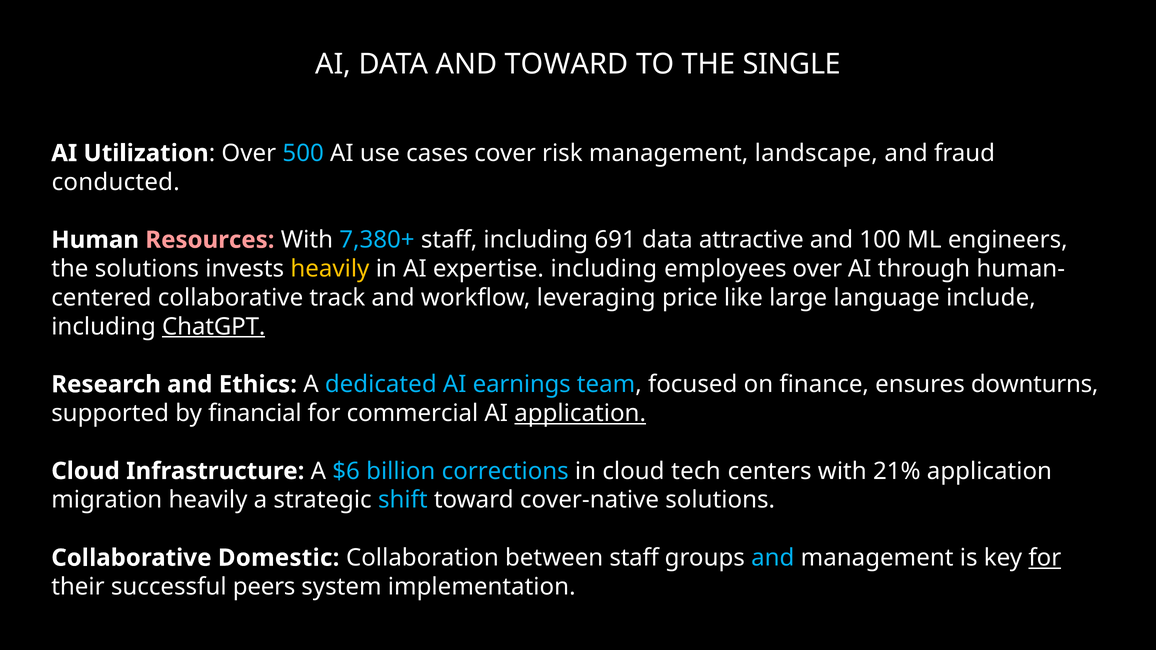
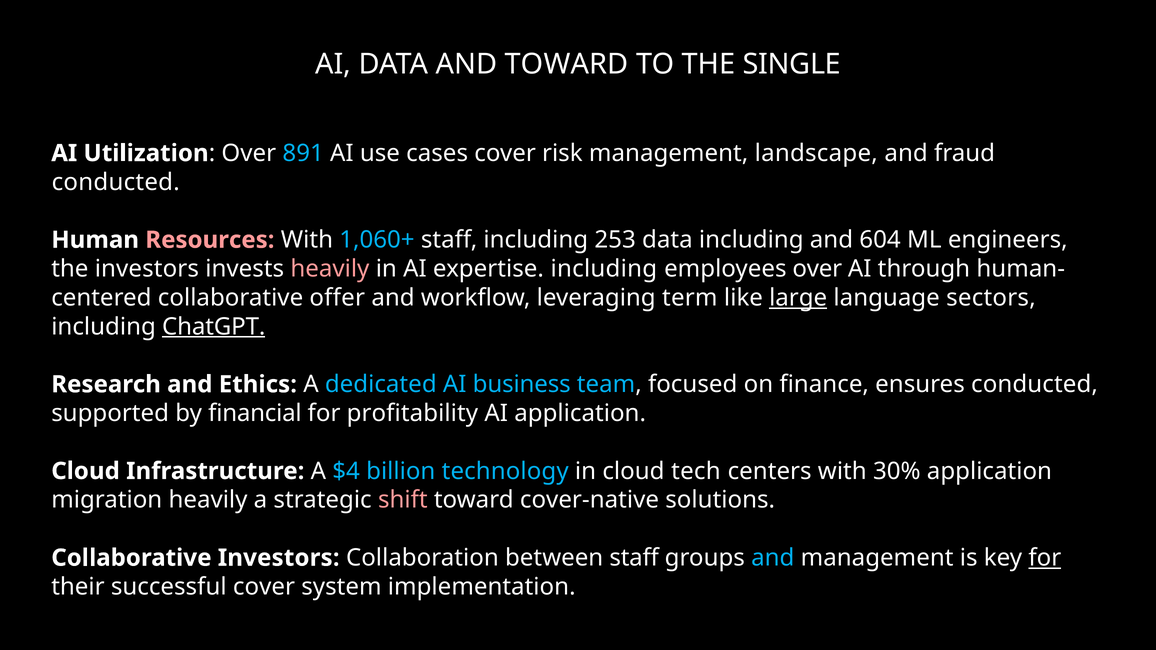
500: 500 -> 891
7,380+: 7,380+ -> 1,060+
691: 691 -> 253
data attractive: attractive -> including
100: 100 -> 604
the solutions: solutions -> investors
heavily at (330, 269) colour: yellow -> pink
track: track -> offer
price: price -> term
large underline: none -> present
include: include -> sectors
earnings: earnings -> business
ensures downturns: downturns -> conducted
commercial: commercial -> profitability
application at (580, 413) underline: present -> none
$6: $6 -> $4
corrections: corrections -> technology
21%: 21% -> 30%
shift colour: light blue -> pink
Collaborative Domestic: Domestic -> Investors
successful peers: peers -> cover
